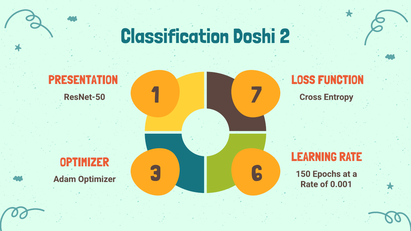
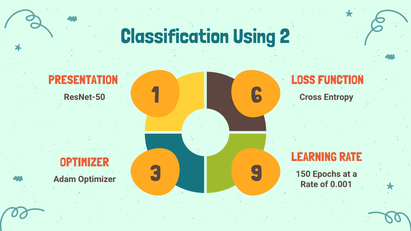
Doshi: Doshi -> Using
7: 7 -> 6
6: 6 -> 9
